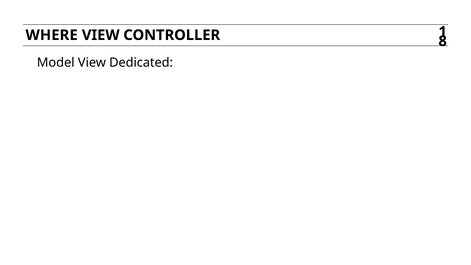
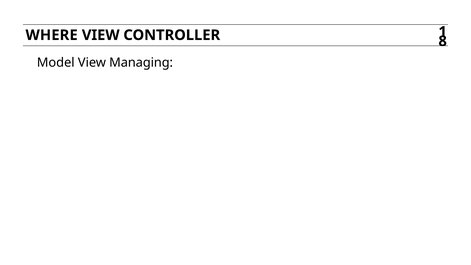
Dedicated: Dedicated -> Managing
